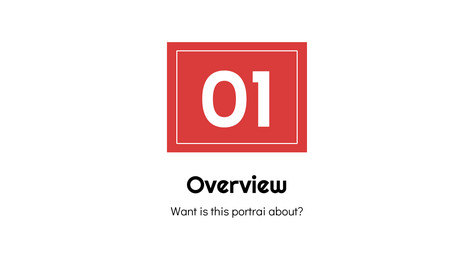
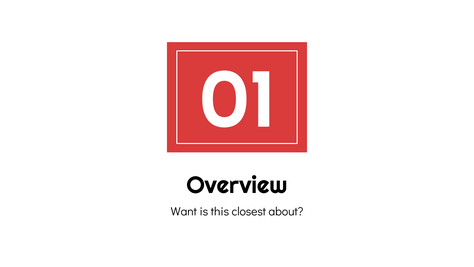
portrai: portrai -> closest
